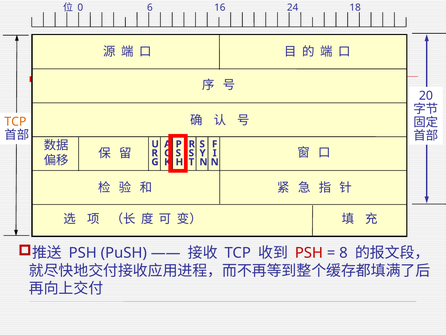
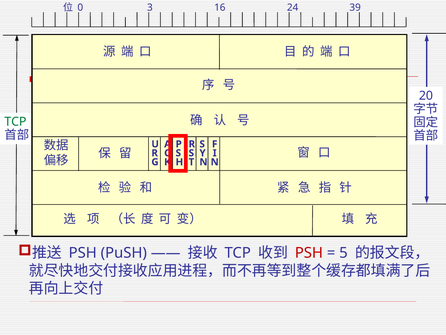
6: 6 -> 3
18: 18 -> 39
TCP at (15, 121) colour: orange -> green
8: 8 -> 5
